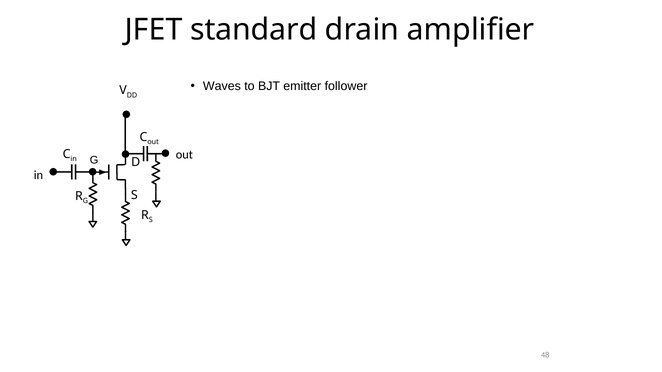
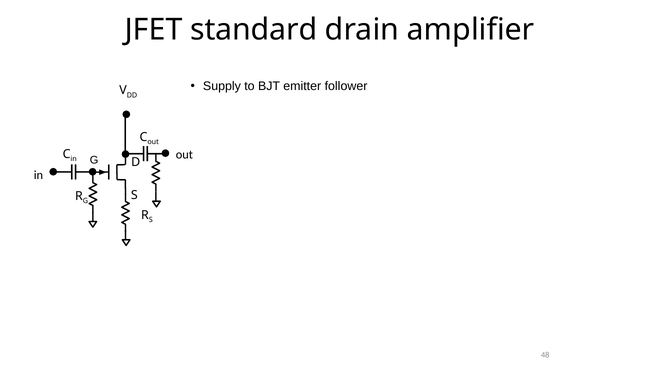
Waves: Waves -> Supply
